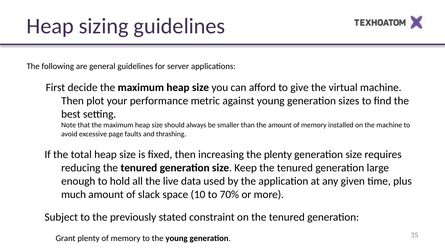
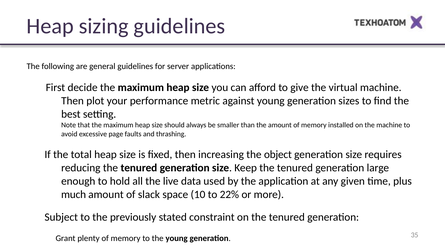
the plenty: plenty -> object
70%: 70% -> 22%
